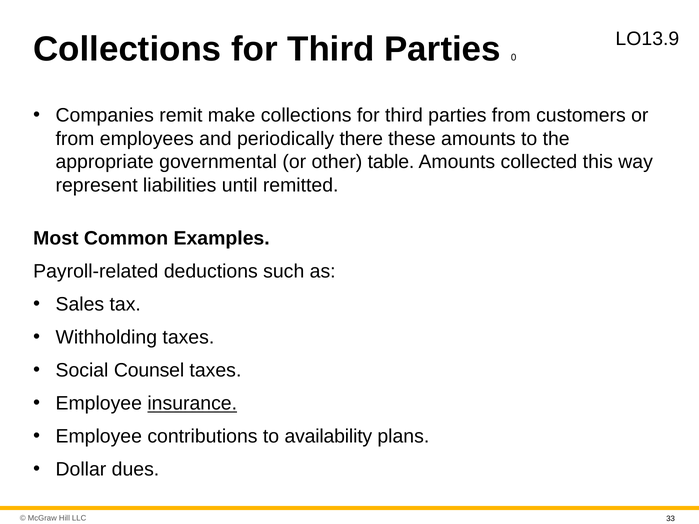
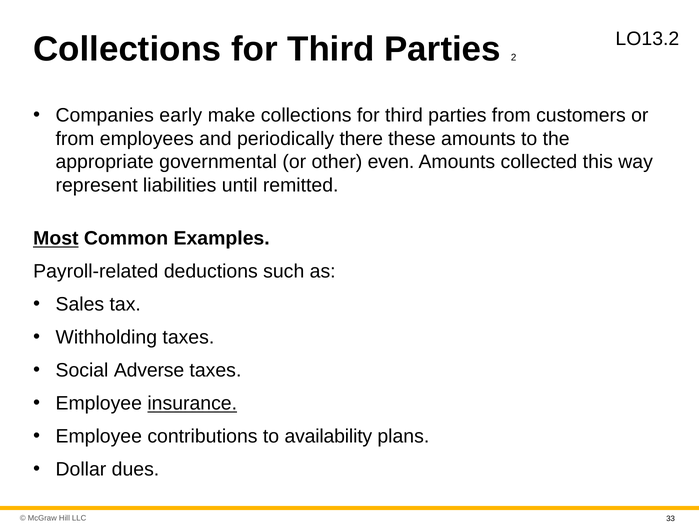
O13.9: O13.9 -> O13.2
0: 0 -> 2
remit: remit -> early
table: table -> even
Most underline: none -> present
Counsel: Counsel -> Adverse
